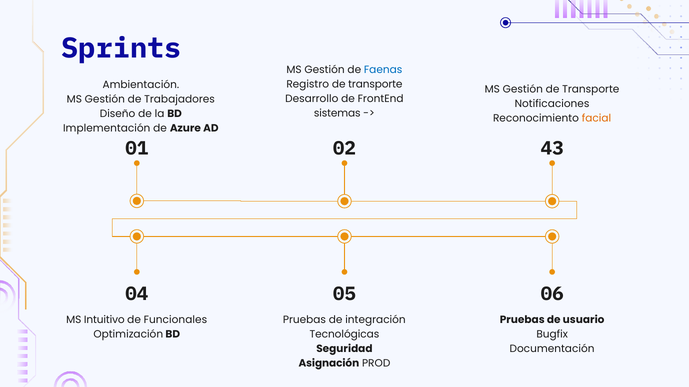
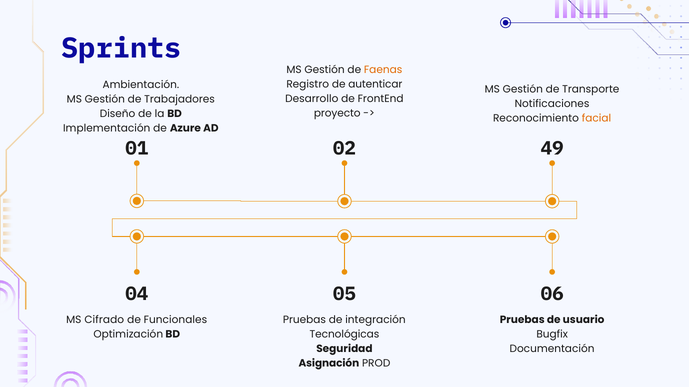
Faenas colour: blue -> orange
Registro de transporte: transporte -> autenticar
sistemas: sistemas -> proyecto
43: 43 -> 49
Intuitivo: Intuitivo -> Cifrado
